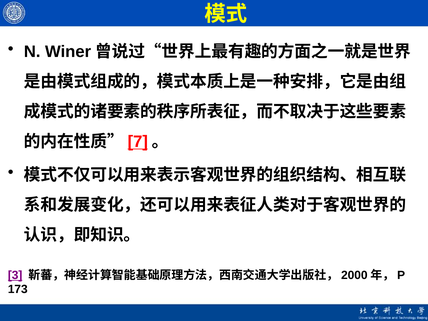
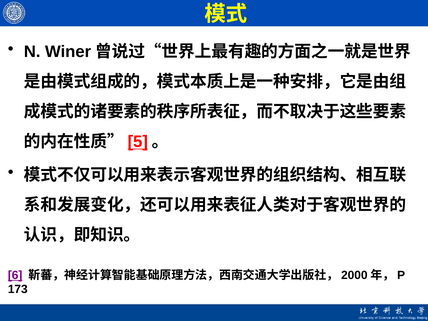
7: 7 -> 5
3: 3 -> 6
